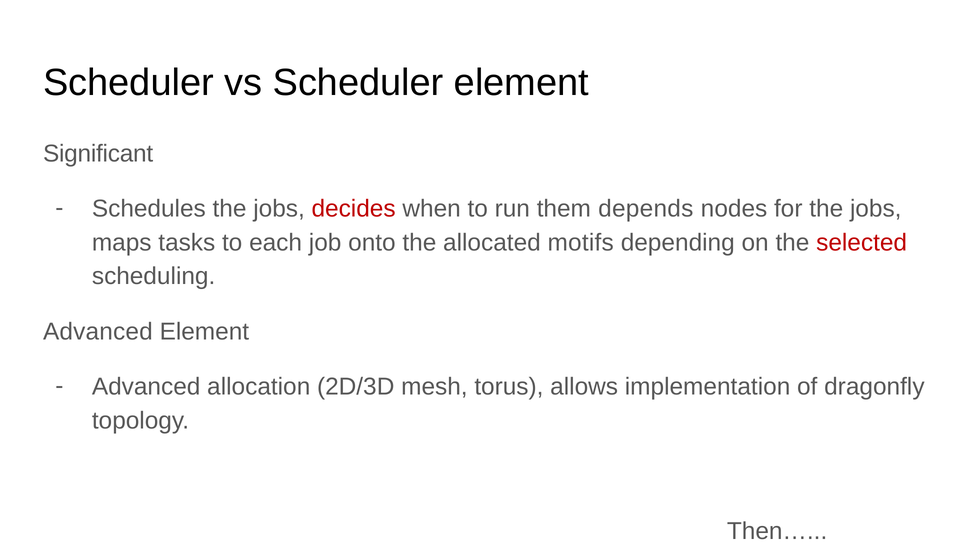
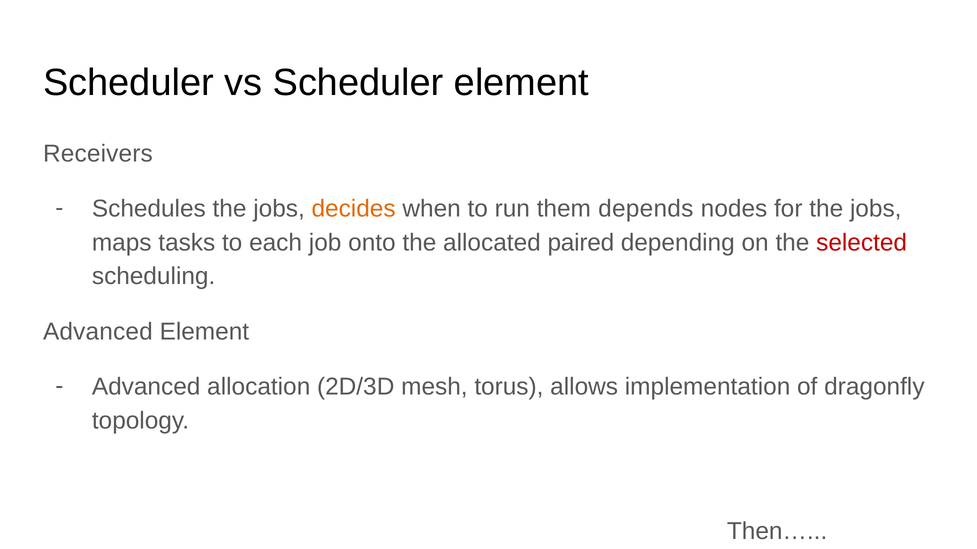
Significant: Significant -> Receivers
decides colour: red -> orange
motifs: motifs -> paired
